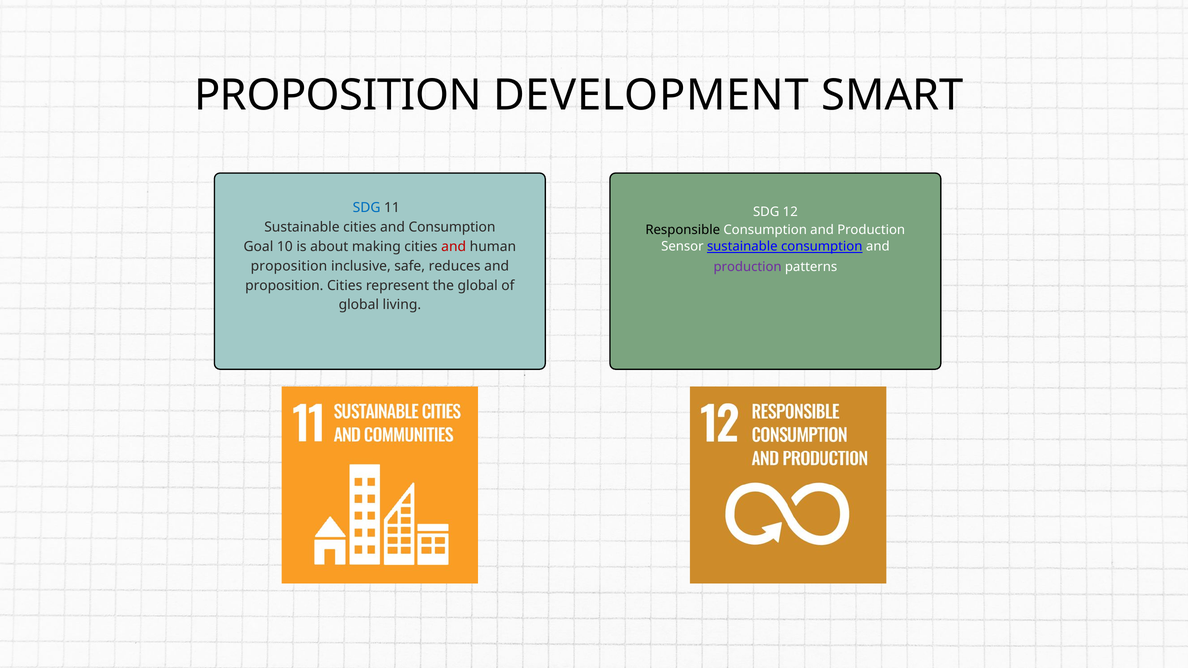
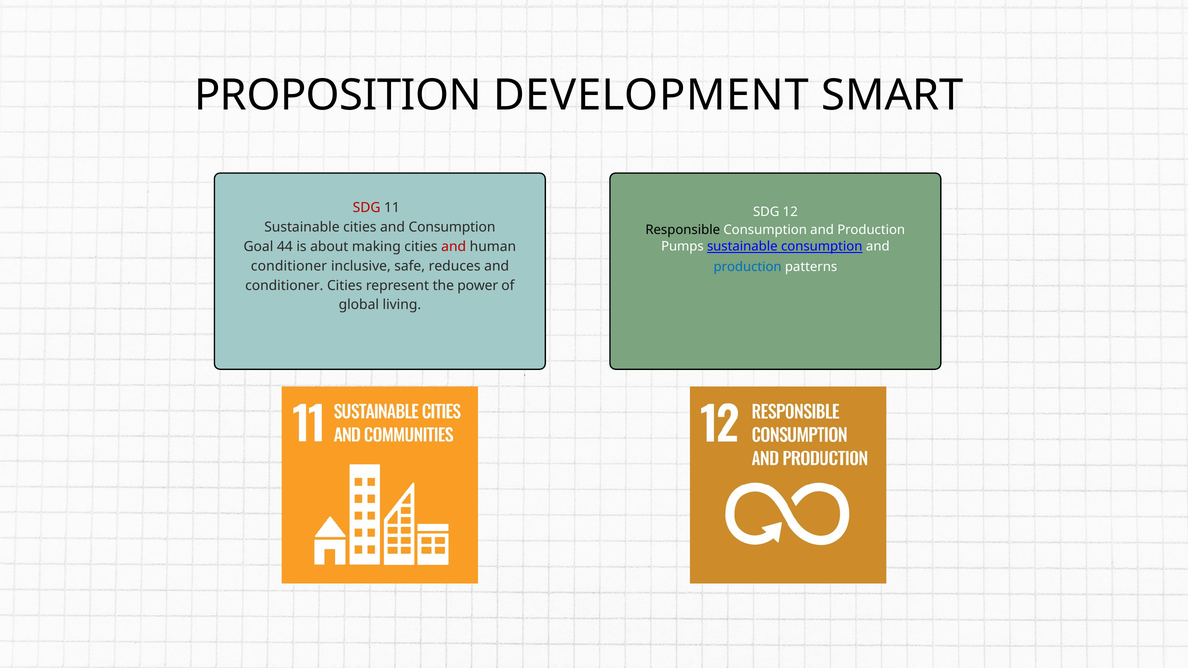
SDG at (367, 208) colour: blue -> red
10: 10 -> 44
Sensor: Sensor -> Pumps
proposition at (289, 266): proposition -> conditioner
production at (748, 267) colour: purple -> blue
proposition at (284, 286): proposition -> conditioner
the global: global -> power
